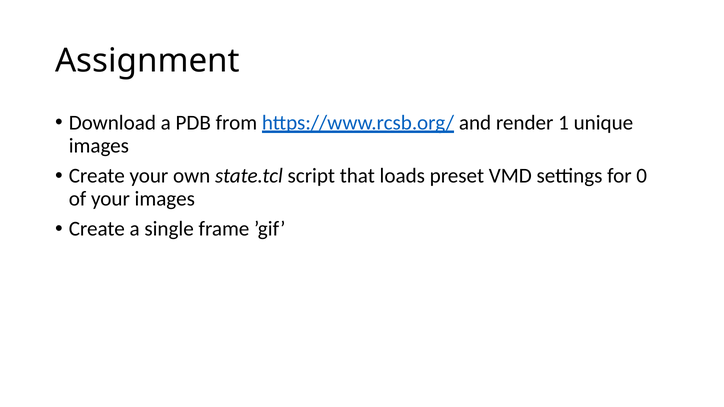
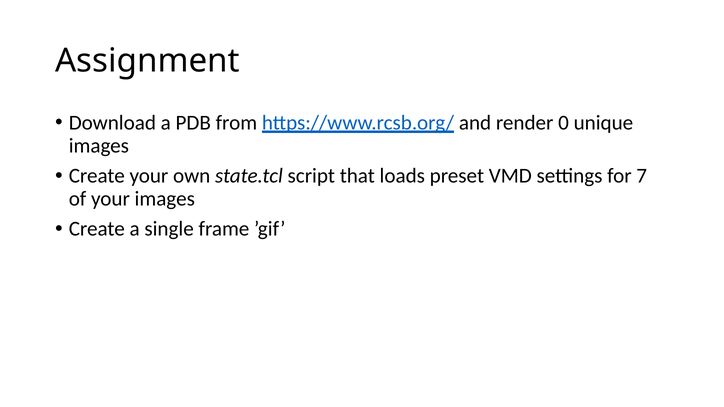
1: 1 -> 0
0: 0 -> 7
